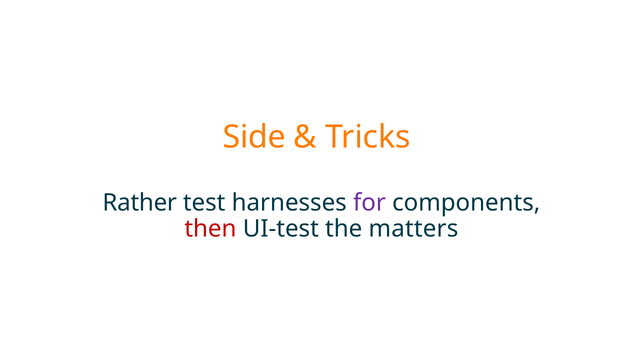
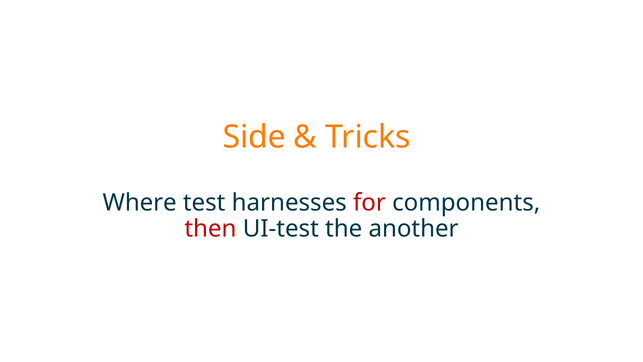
Rather: Rather -> Where
for colour: purple -> red
matters: matters -> another
